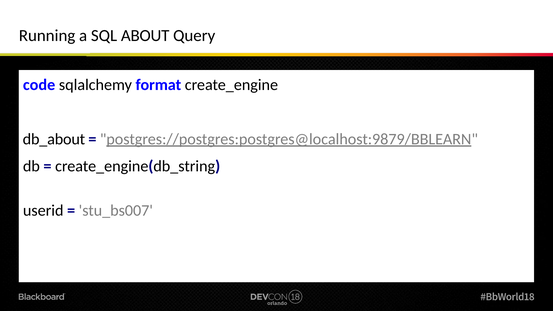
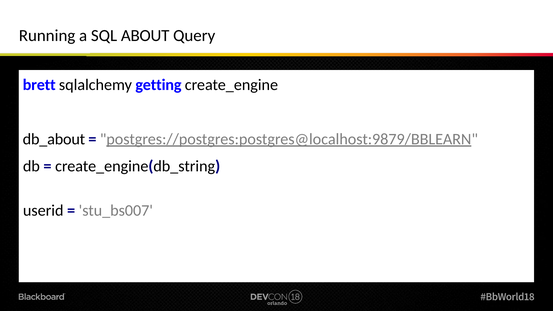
code: code -> brett
format: format -> getting
